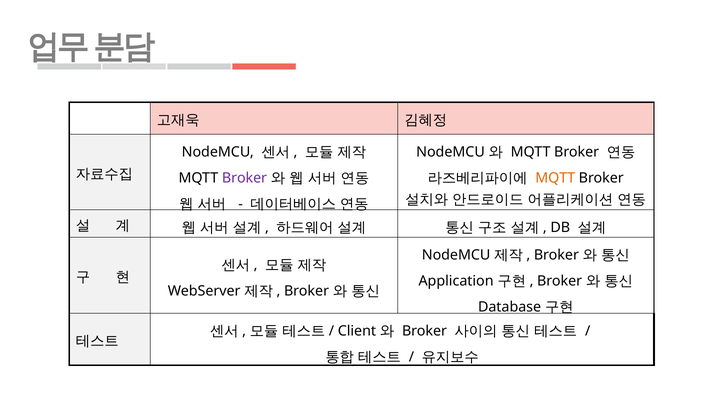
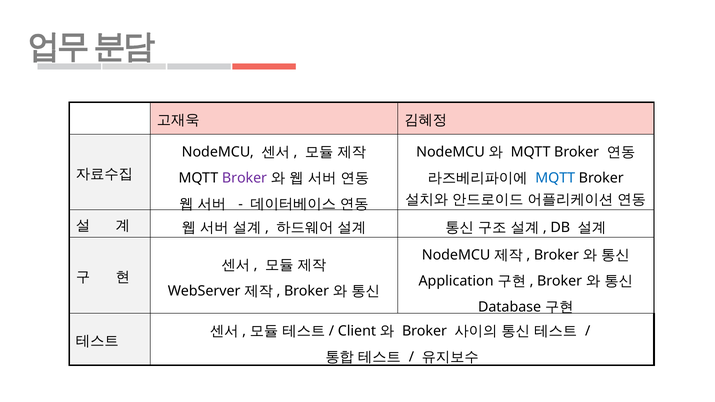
MQTT at (555, 178) colour: orange -> blue
